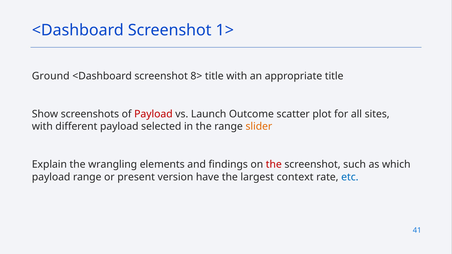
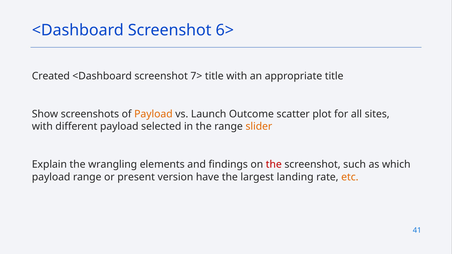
1>: 1> -> 6>
Ground: Ground -> Created
8>: 8> -> 7>
Payload at (153, 114) colour: red -> orange
context: context -> landing
etc colour: blue -> orange
